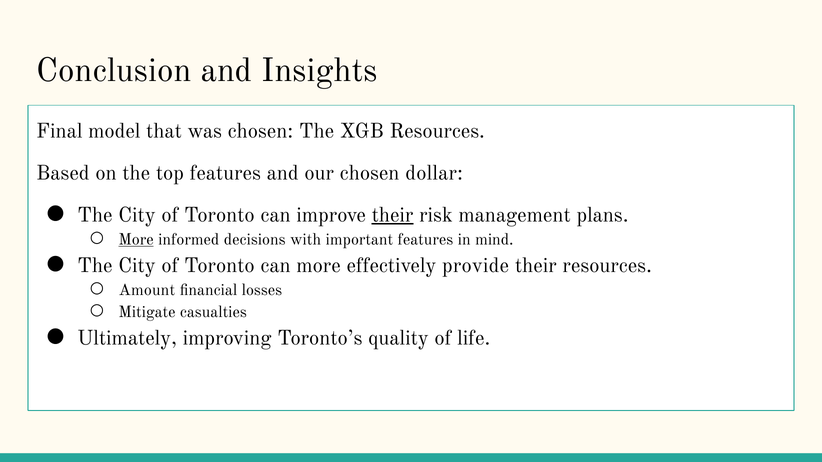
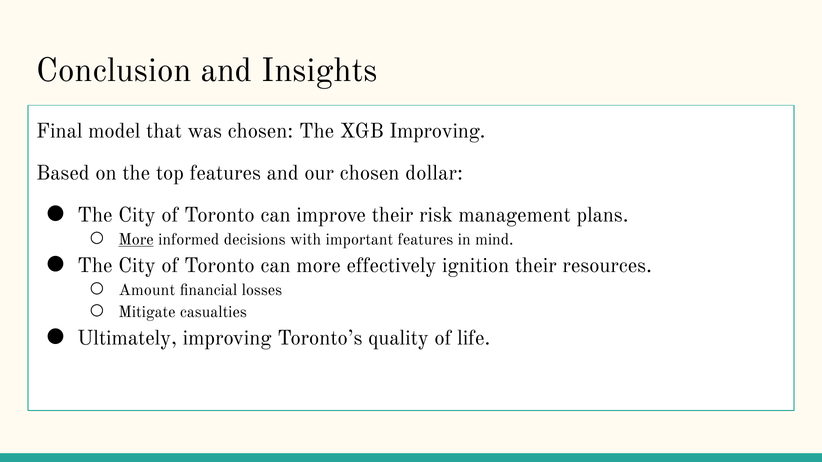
XGB Resources: Resources -> Improving
their at (393, 215) underline: present -> none
provide: provide -> ignition
